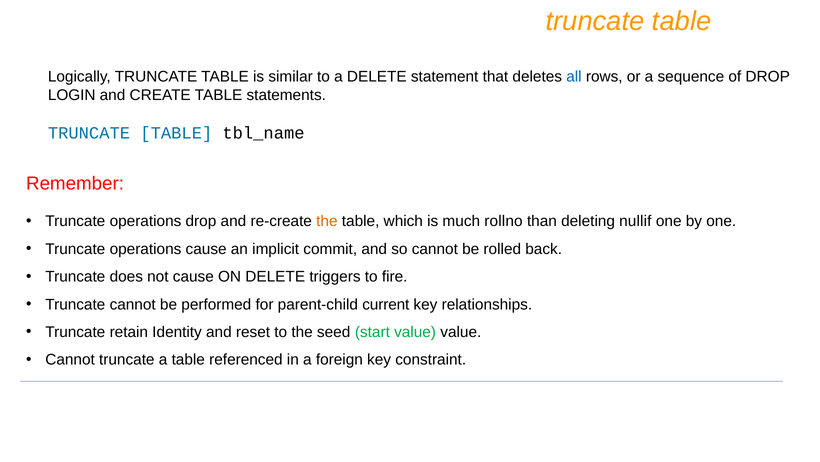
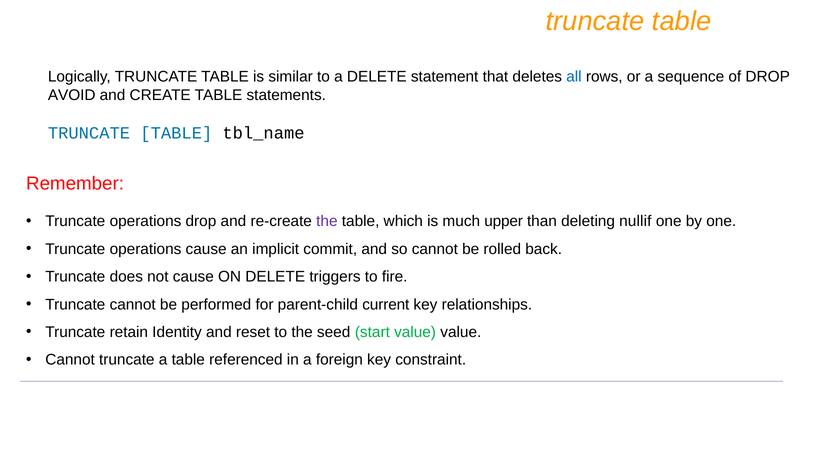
LOGIN: LOGIN -> AVOID
the at (327, 221) colour: orange -> purple
rollno: rollno -> upper
